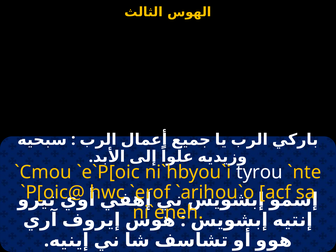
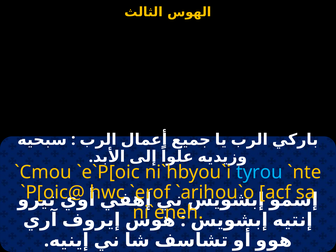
tyrou colour: white -> light blue
